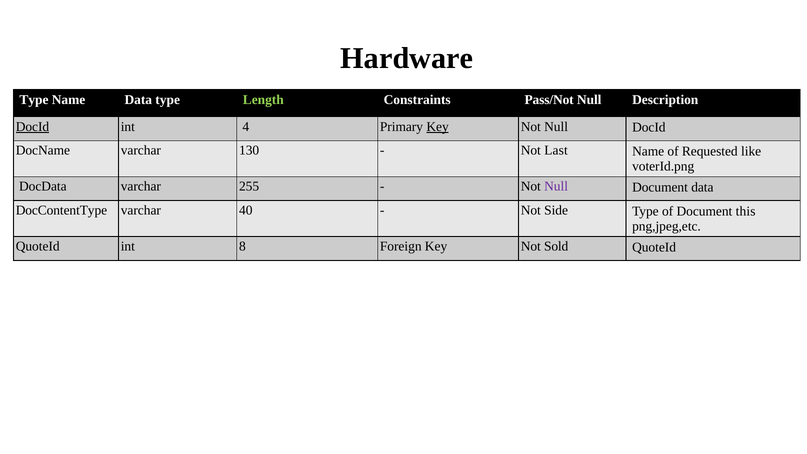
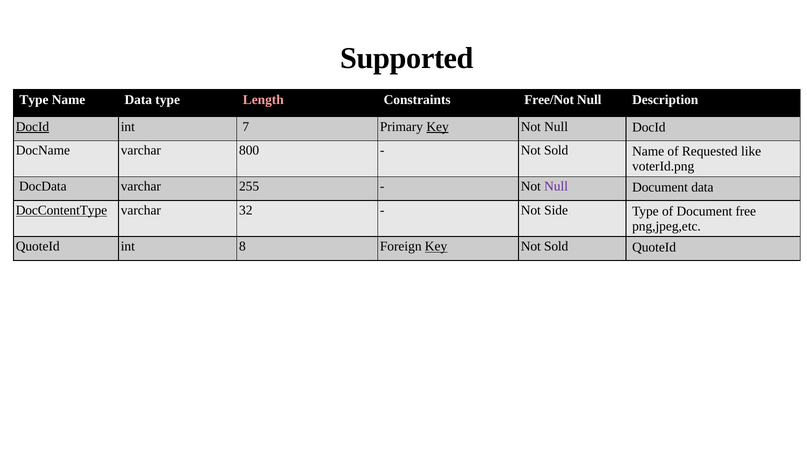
Hardware: Hardware -> Supported
Length colour: light green -> pink
Pass/Not: Pass/Not -> Free/Not
4: 4 -> 7
130: 130 -> 800
Last at (556, 151): Last -> Sold
DocContentType underline: none -> present
40: 40 -> 32
this: this -> free
Key at (436, 246) underline: none -> present
